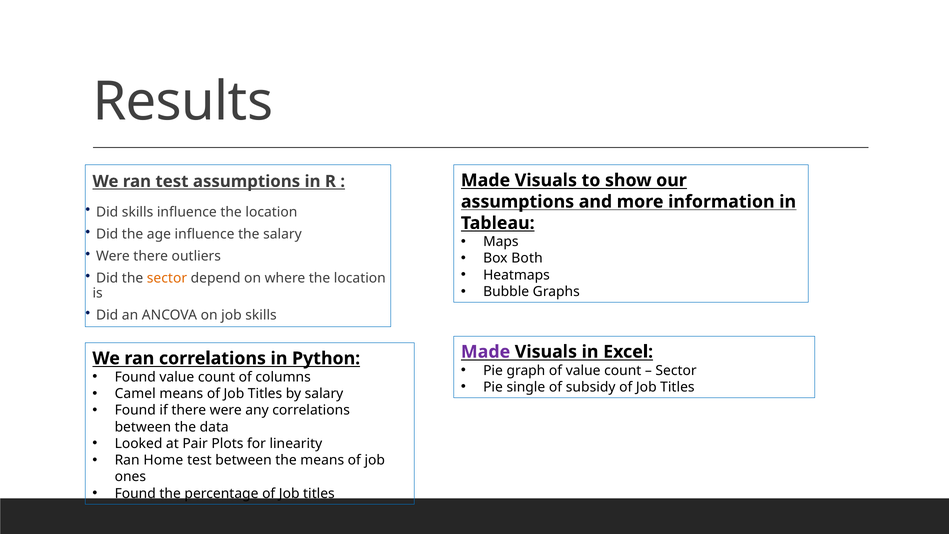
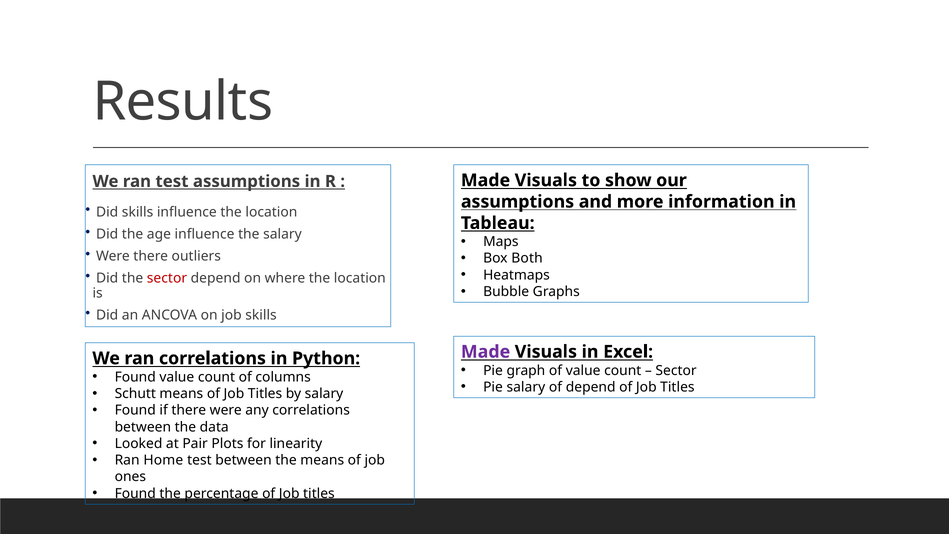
sector at (167, 278) colour: orange -> red
Pie single: single -> salary
of subsidy: subsidy -> depend
Camel: Camel -> Schutt
